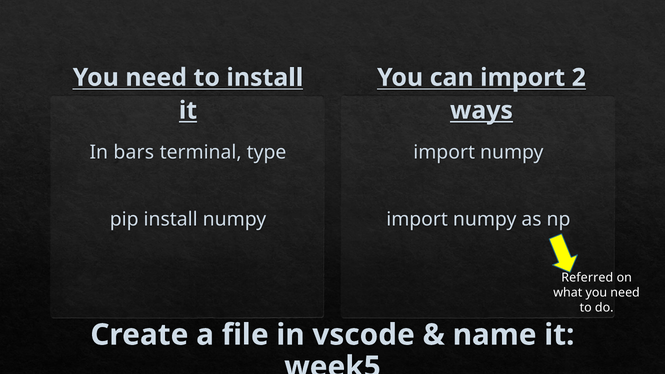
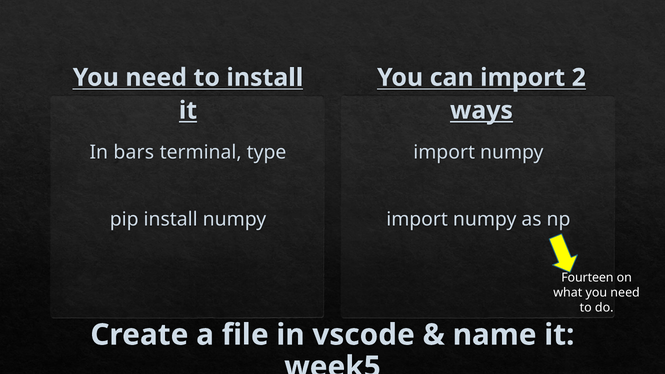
Referred: Referred -> Fourteen
